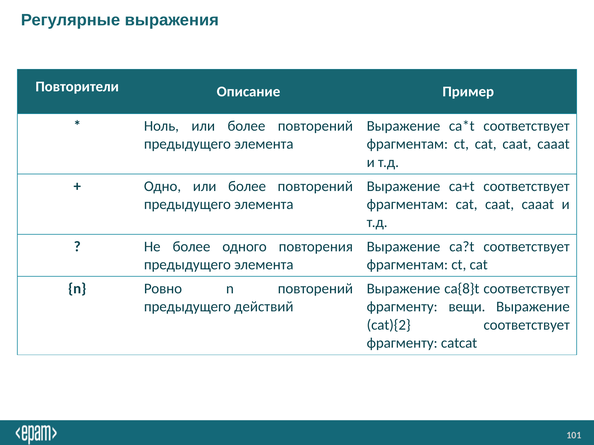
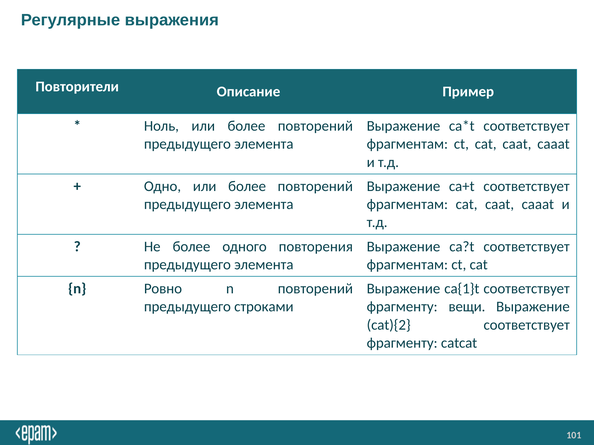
ca{8}t: ca{8}t -> ca{1}t
действий: действий -> строками
